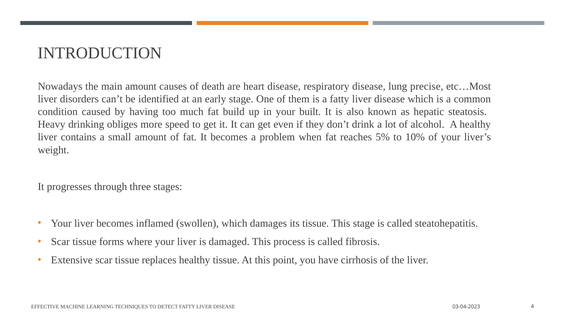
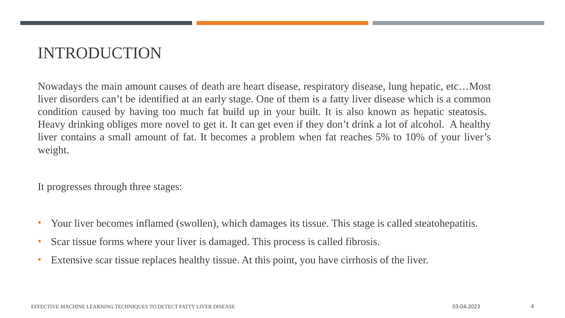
lung precise: precise -> hepatic
speed: speed -> novel
